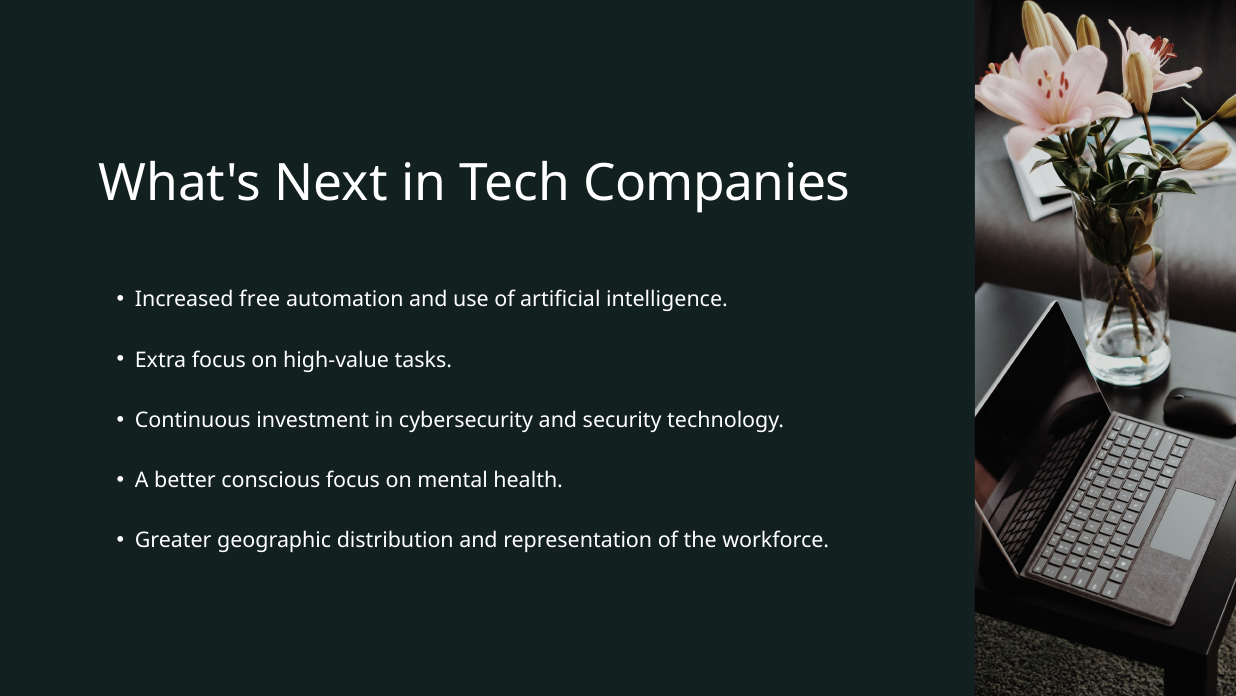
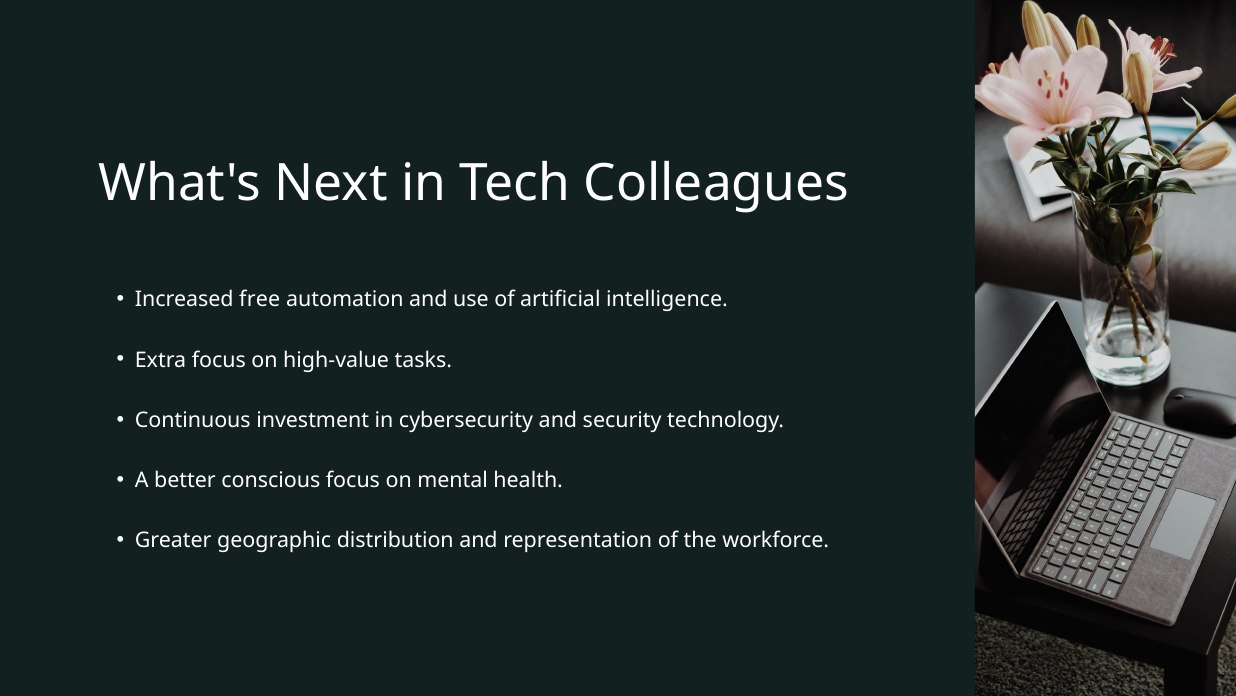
Companies: Companies -> Colleagues
